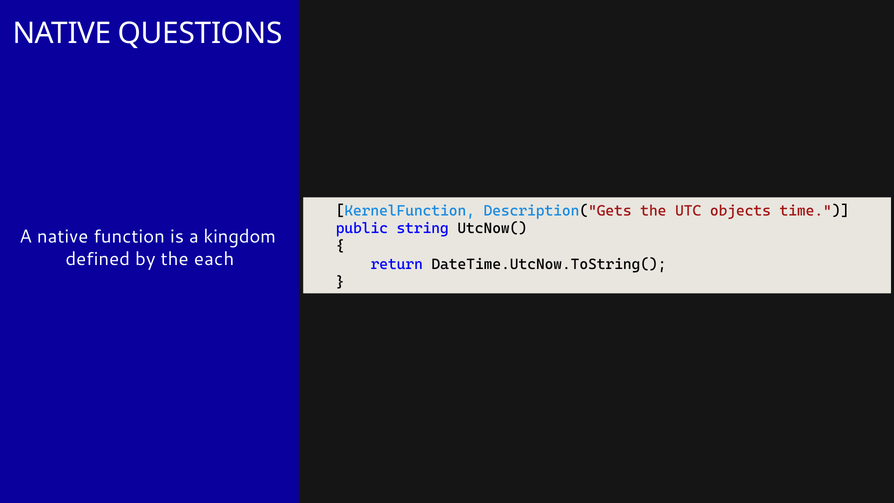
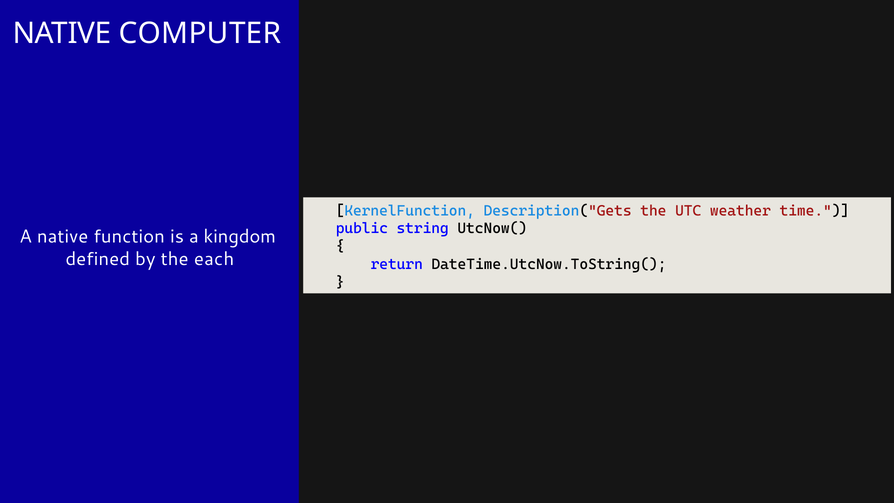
QUESTIONS: QUESTIONS -> COMPUTER
objects: objects -> weather
